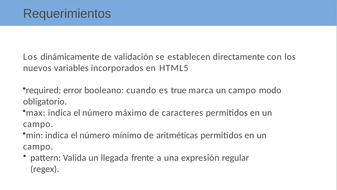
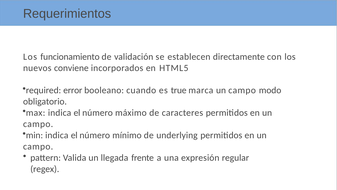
dinámicamente: dinámicamente -> funcionamiento
variables: variables -> conviene
aritméticas: aritméticas -> underlying
